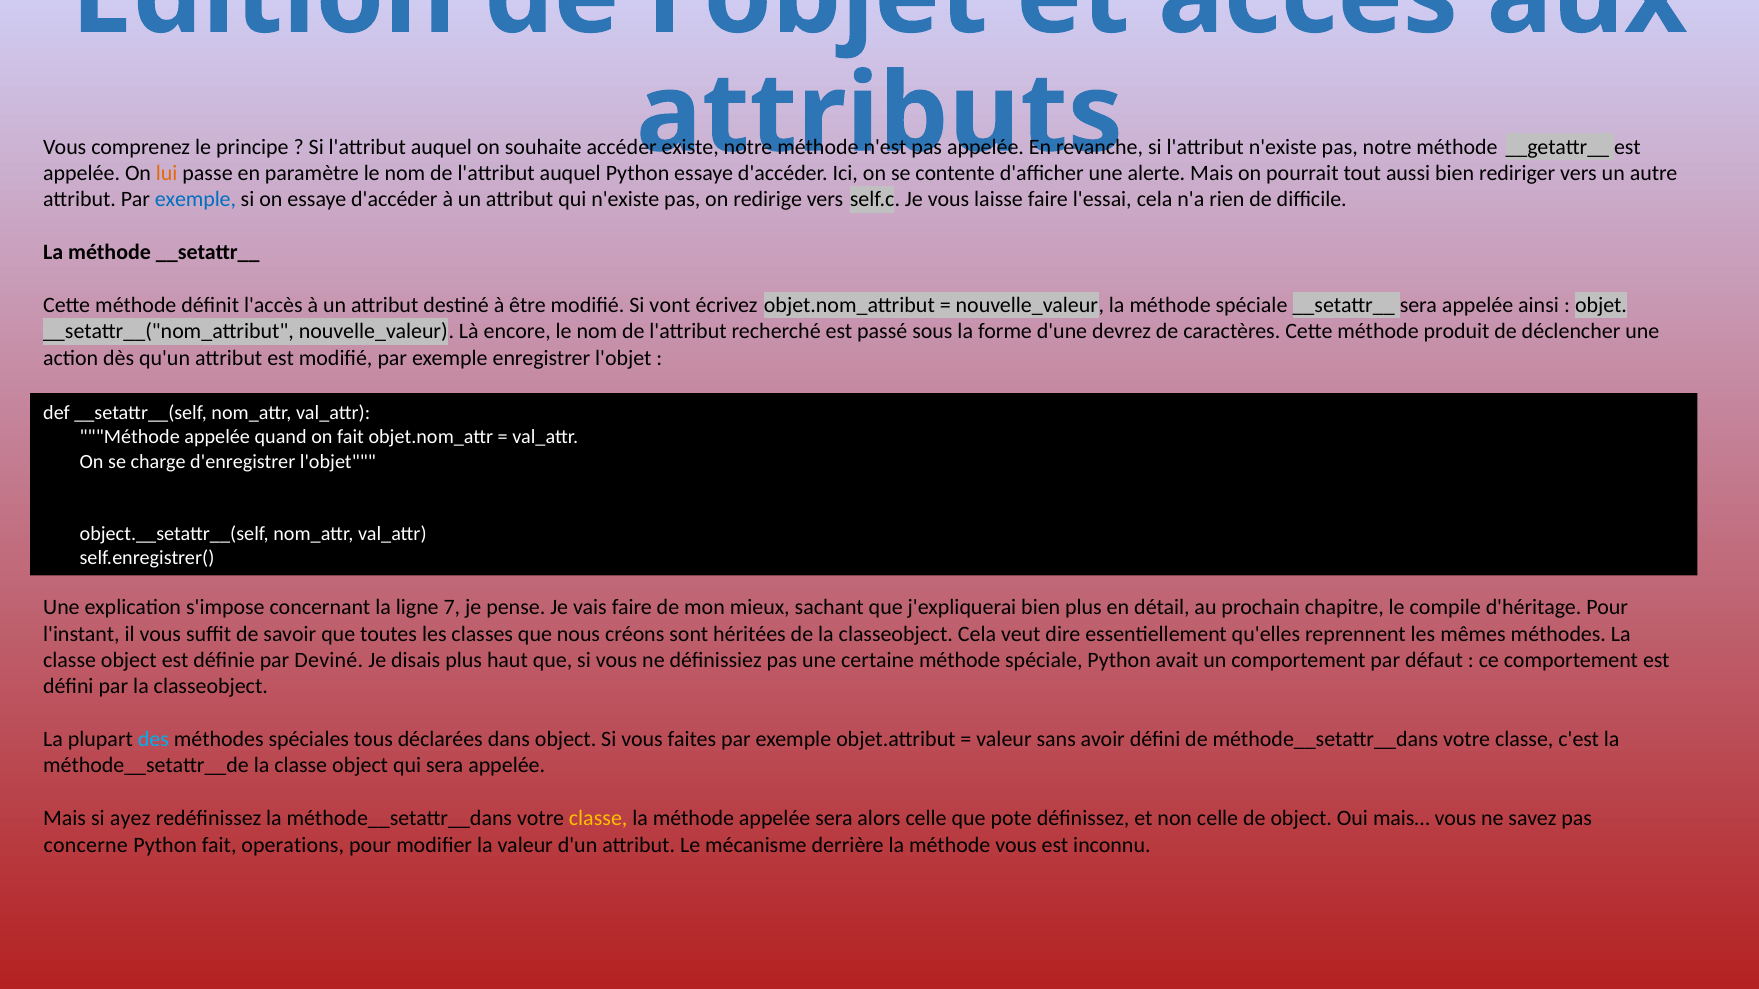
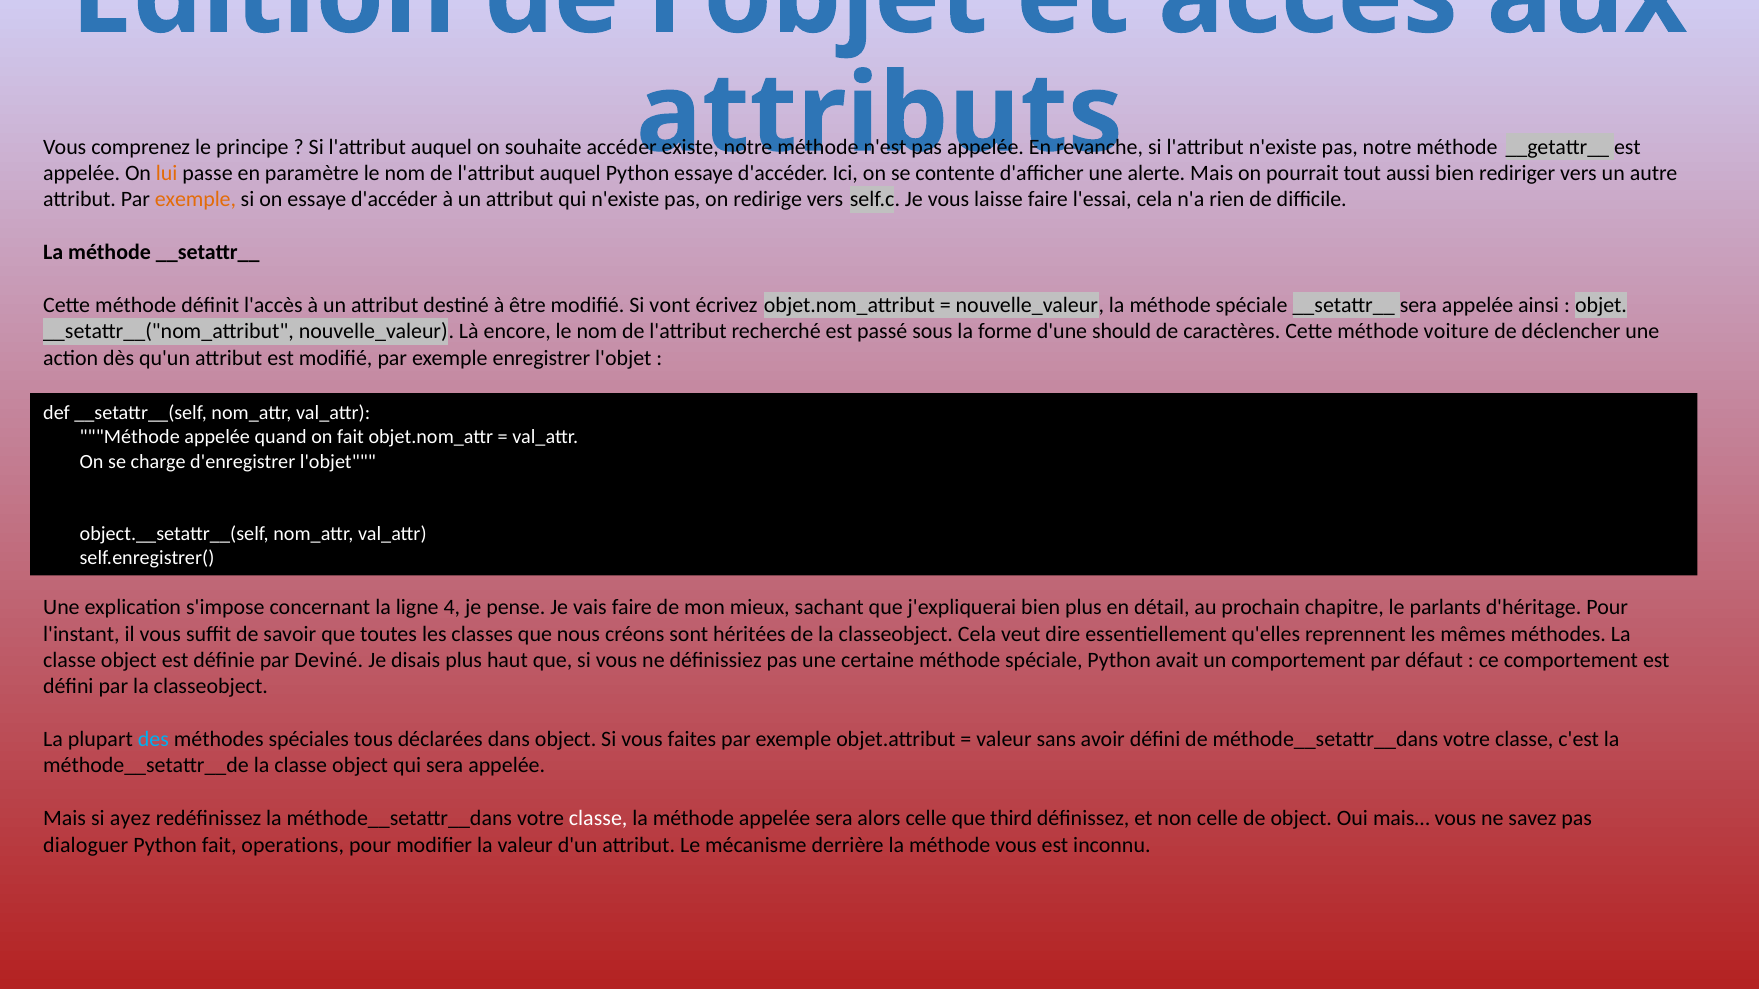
exemple at (195, 200) colour: blue -> orange
devrez: devrez -> should
produit: produit -> voiture
7: 7 -> 4
compile: compile -> parlants
classe at (598, 819) colour: yellow -> white
pote: pote -> third
concerne: concerne -> dialoguer
